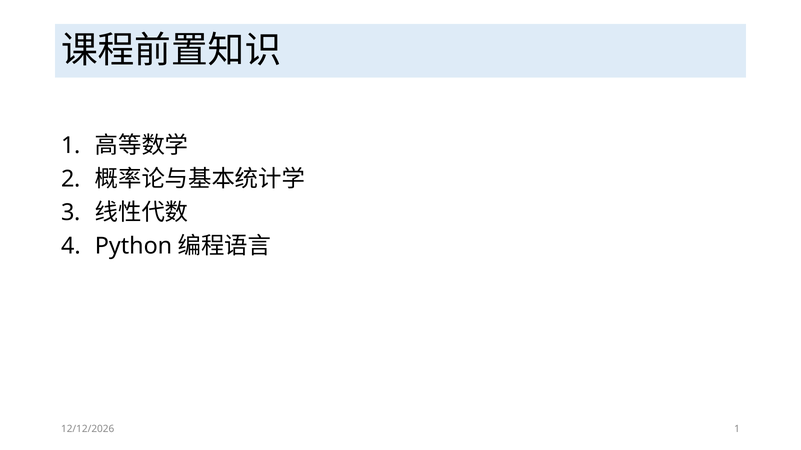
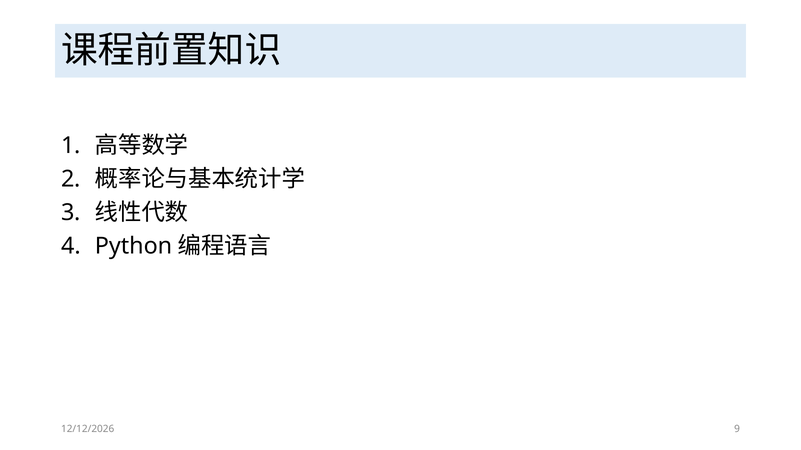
1 at (737, 429): 1 -> 9
